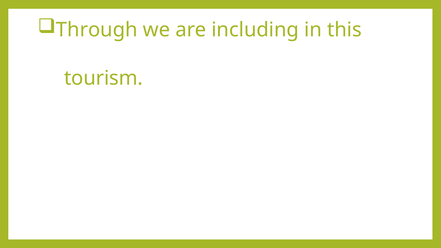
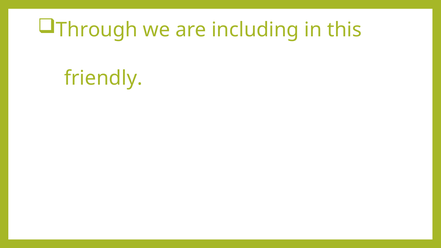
tourism: tourism -> friendly
